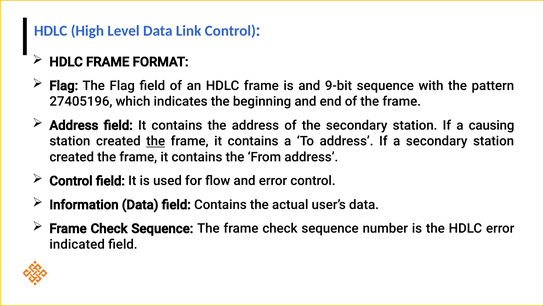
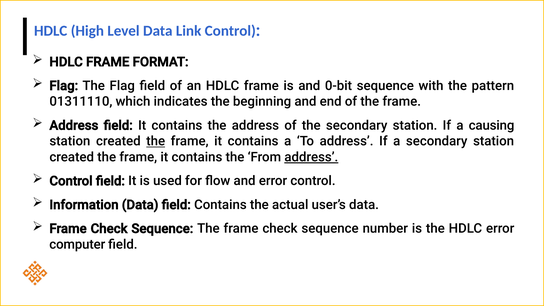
9-bit: 9-bit -> 0-bit
27405196: 27405196 -> 01311110
address at (311, 157) underline: none -> present
indicated: indicated -> computer
